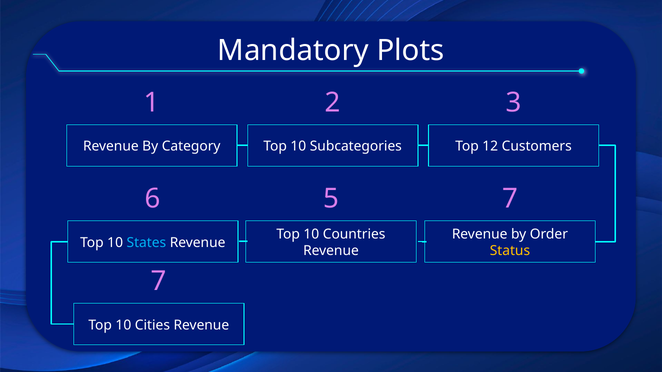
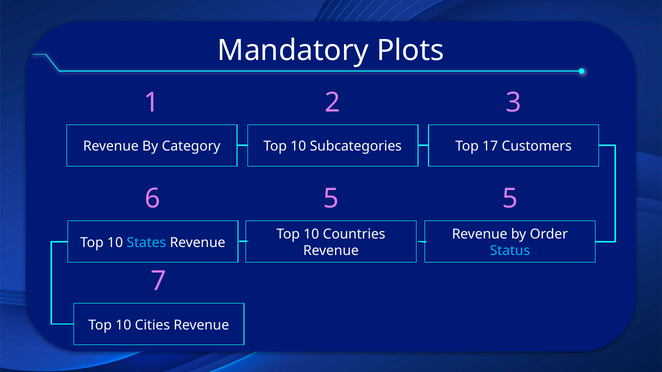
12: 12 -> 17
5 7: 7 -> 5
Status colour: yellow -> light blue
